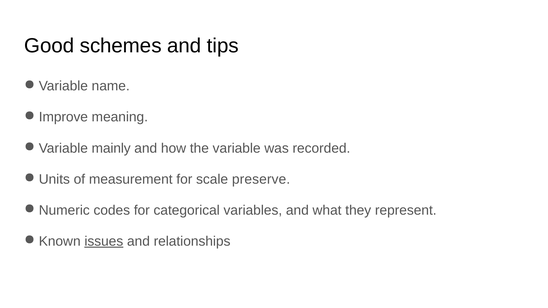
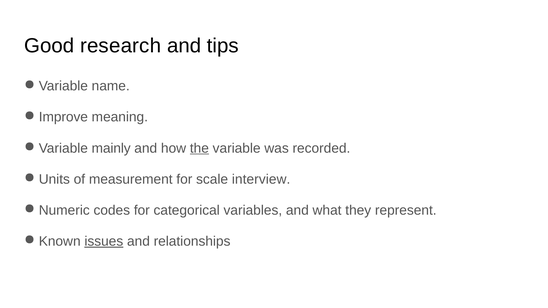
schemes: schemes -> research
the underline: none -> present
preserve: preserve -> interview
